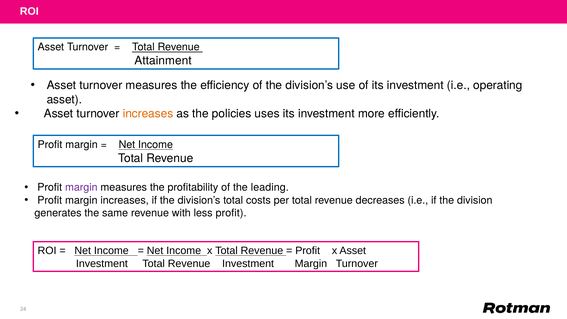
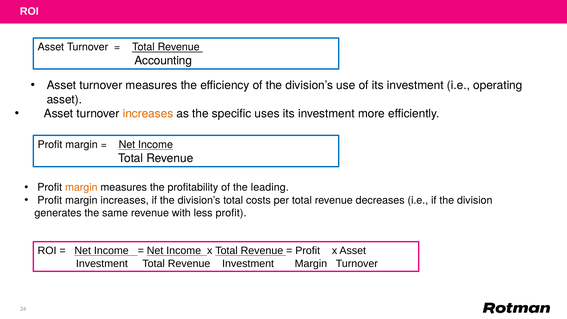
Attainment: Attainment -> Accounting
policies: policies -> specific
margin at (81, 187) colour: purple -> orange
